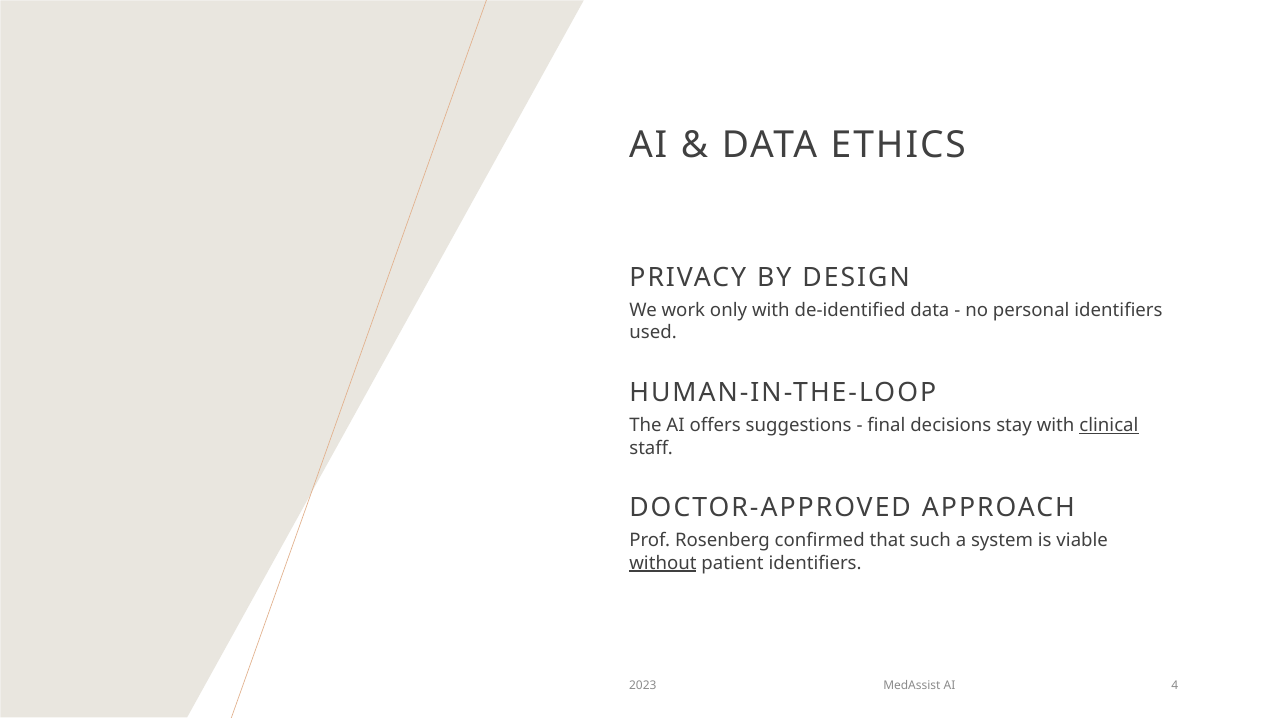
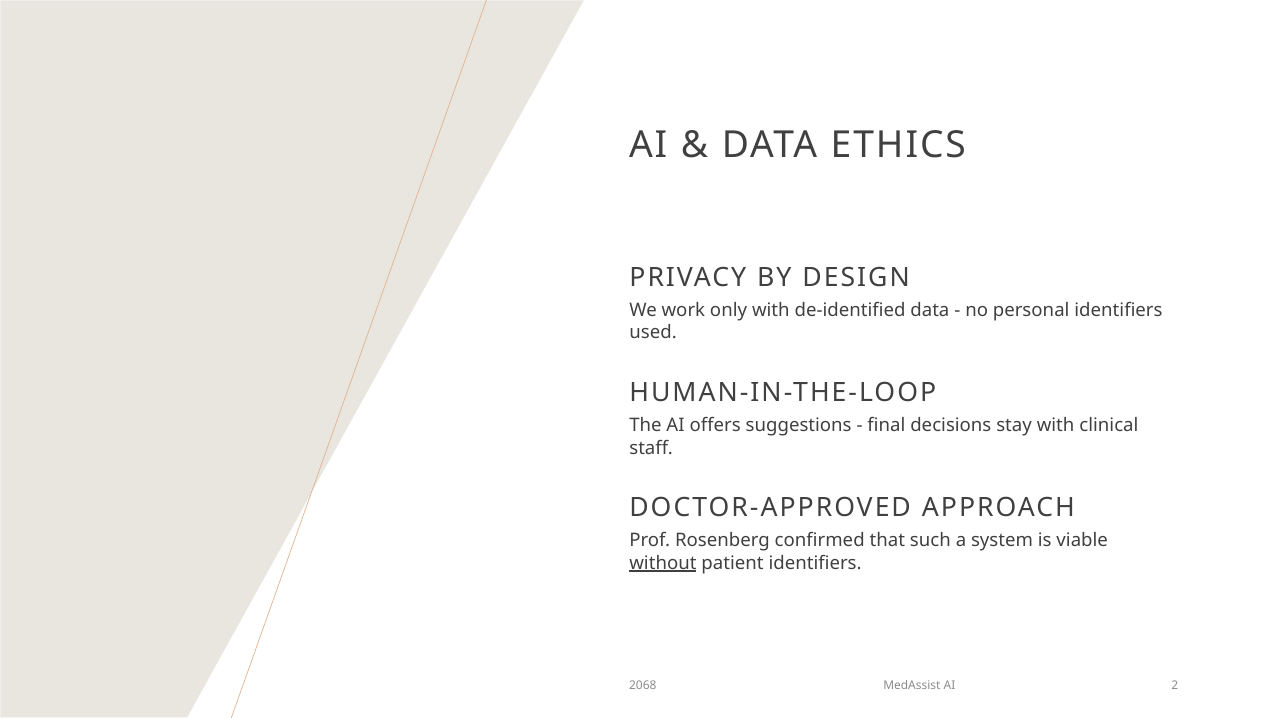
clinical underline: present -> none
2023: 2023 -> 2068
4: 4 -> 2
